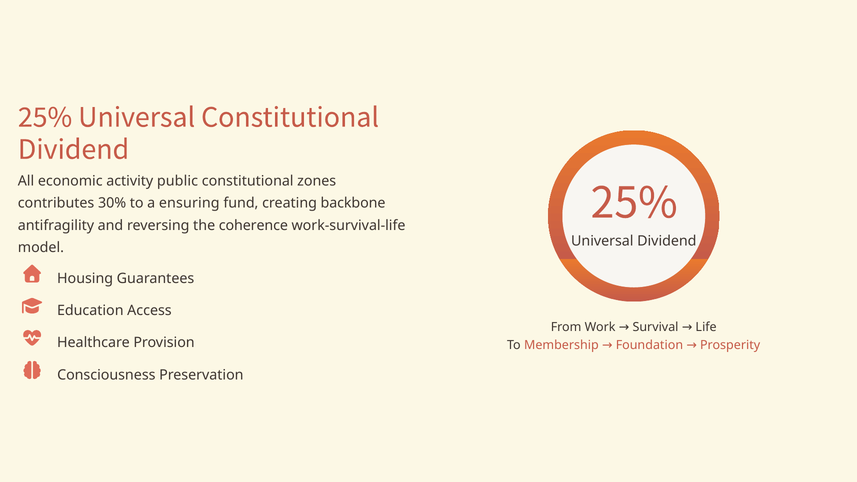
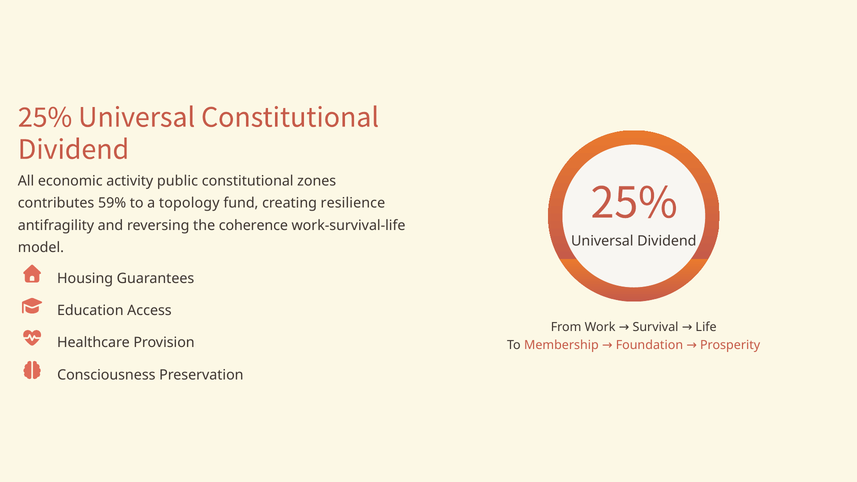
30%: 30% -> 59%
ensuring: ensuring -> topology
backbone: backbone -> resilience
